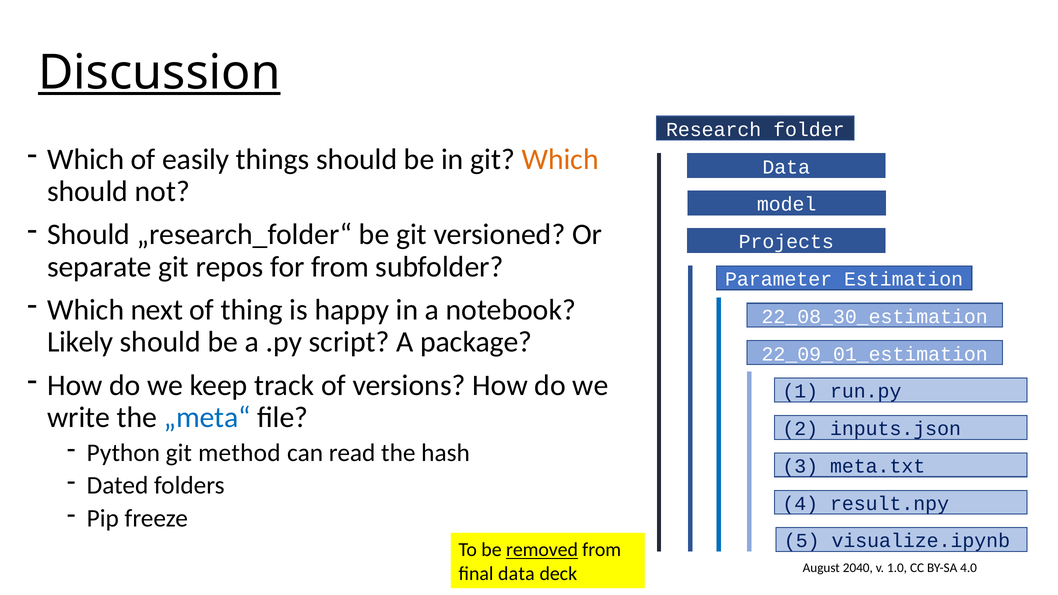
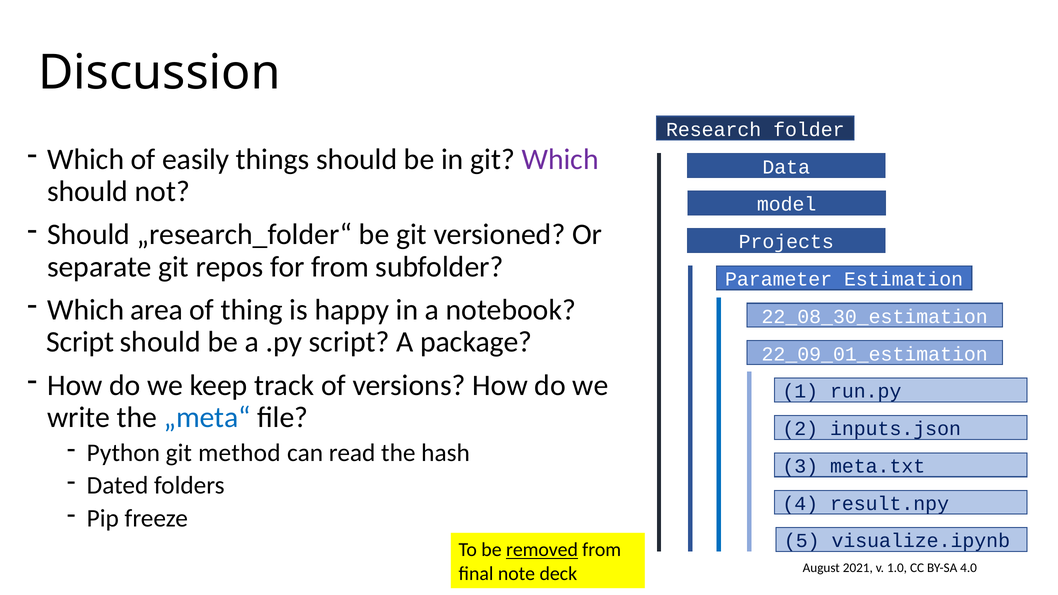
Discussion underline: present -> none
Which at (560, 159) colour: orange -> purple
next: next -> area
Likely at (80, 342): Likely -> Script
2040: 2040 -> 2021
final data: data -> note
